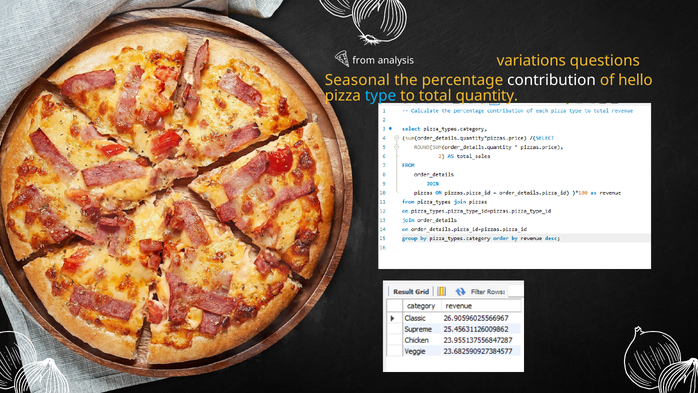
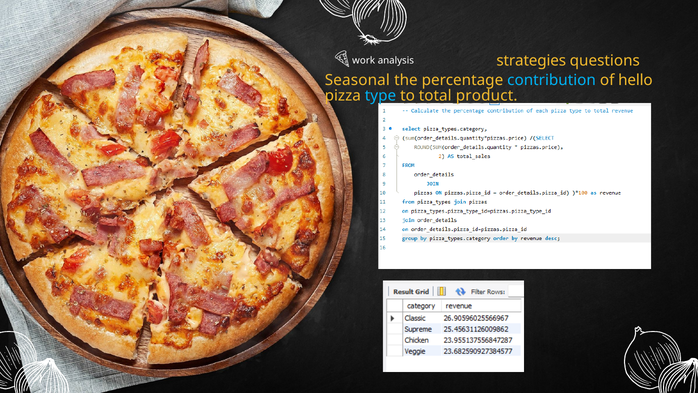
variations: variations -> strategies
from: from -> work
contribution colour: white -> light blue
quantity: quantity -> product
